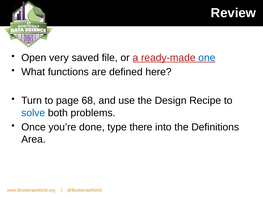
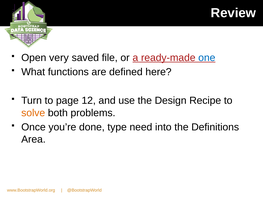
68: 68 -> 12
solve colour: blue -> orange
there: there -> need
